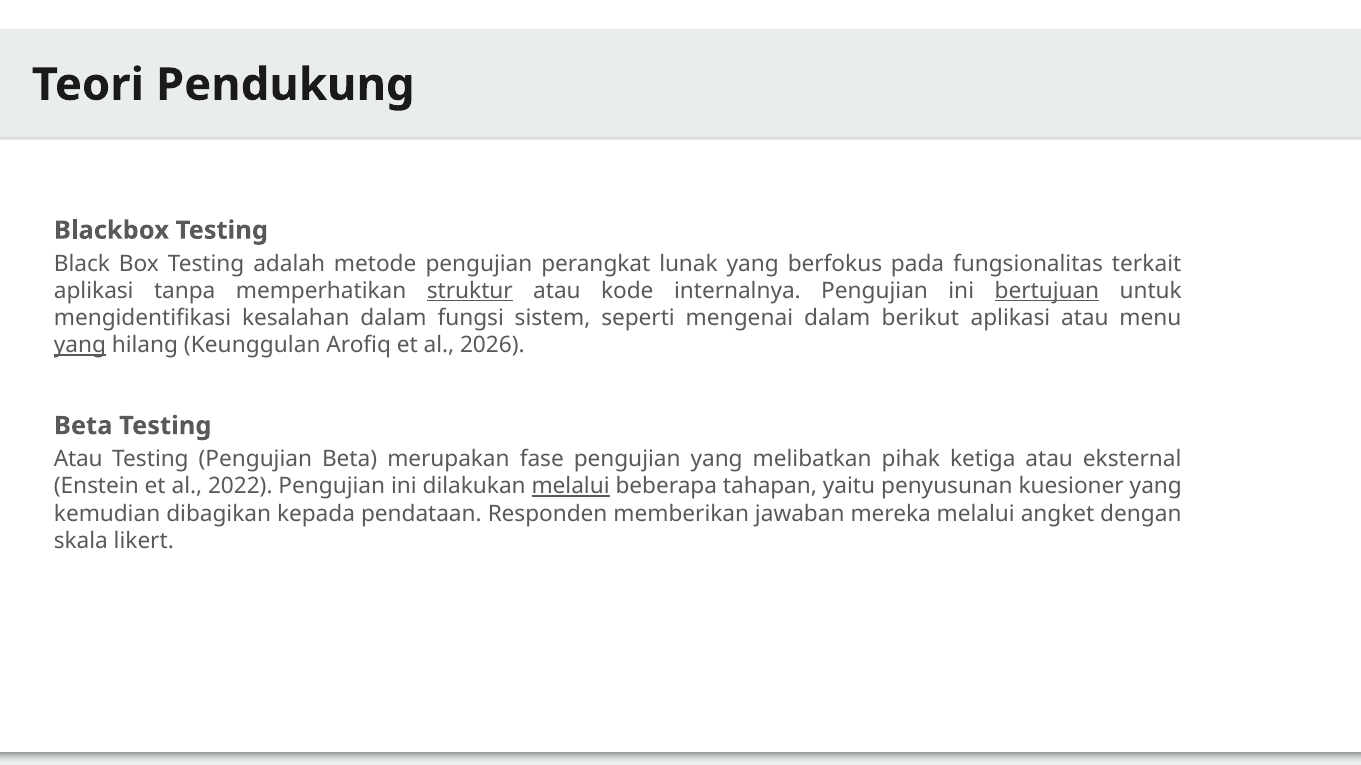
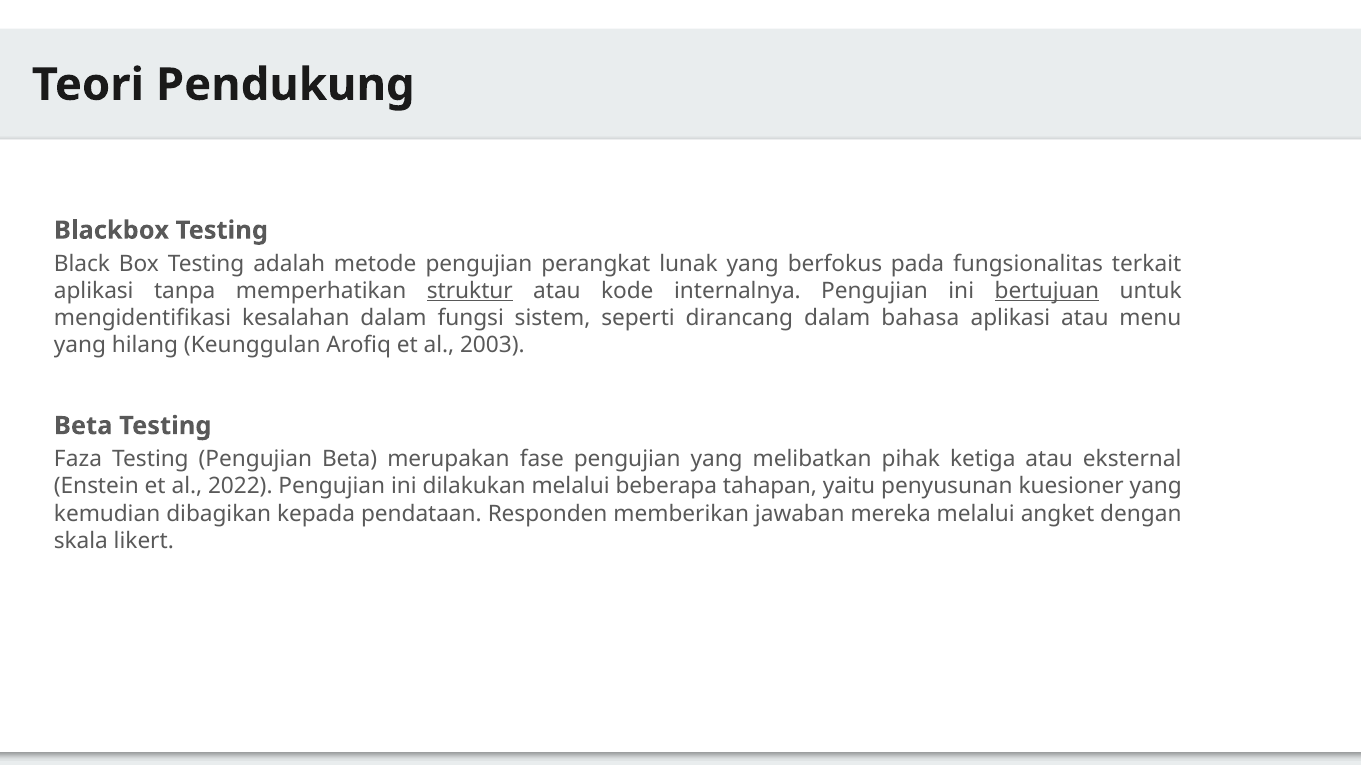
mengenai: mengenai -> dirancang
berikut: berikut -> bahasa
yang at (80, 346) underline: present -> none
2026: 2026 -> 2003
Atau at (78, 460): Atau -> Faza
melalui at (571, 487) underline: present -> none
